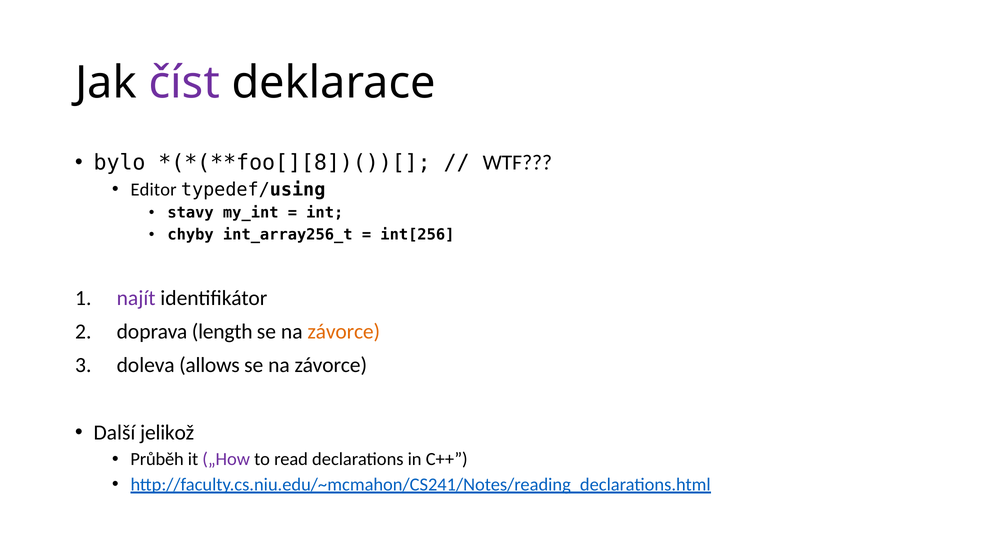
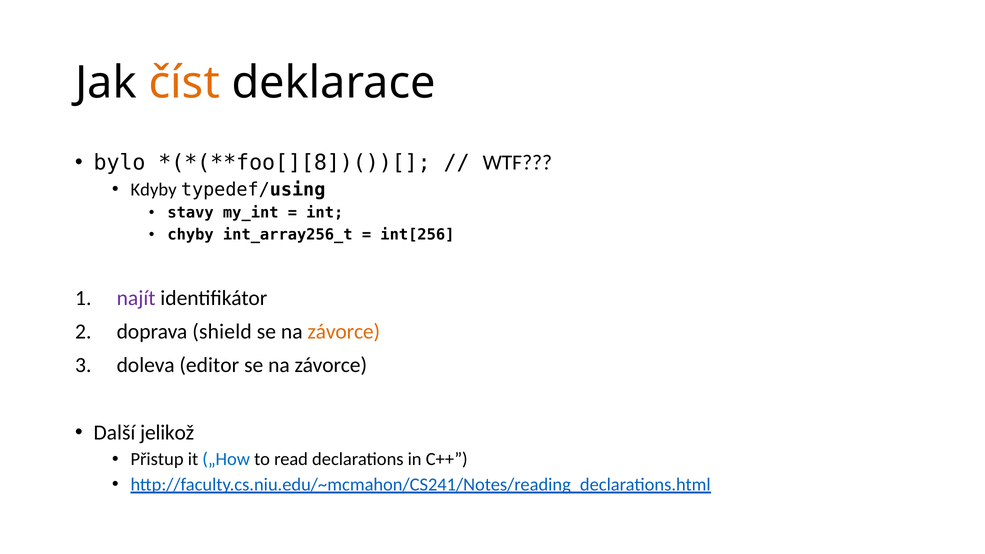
číst colour: purple -> orange
Editor: Editor -> Kdyby
length: length -> shield
allows: allows -> editor
Průběh: Průběh -> Přistup
„How colour: purple -> blue
